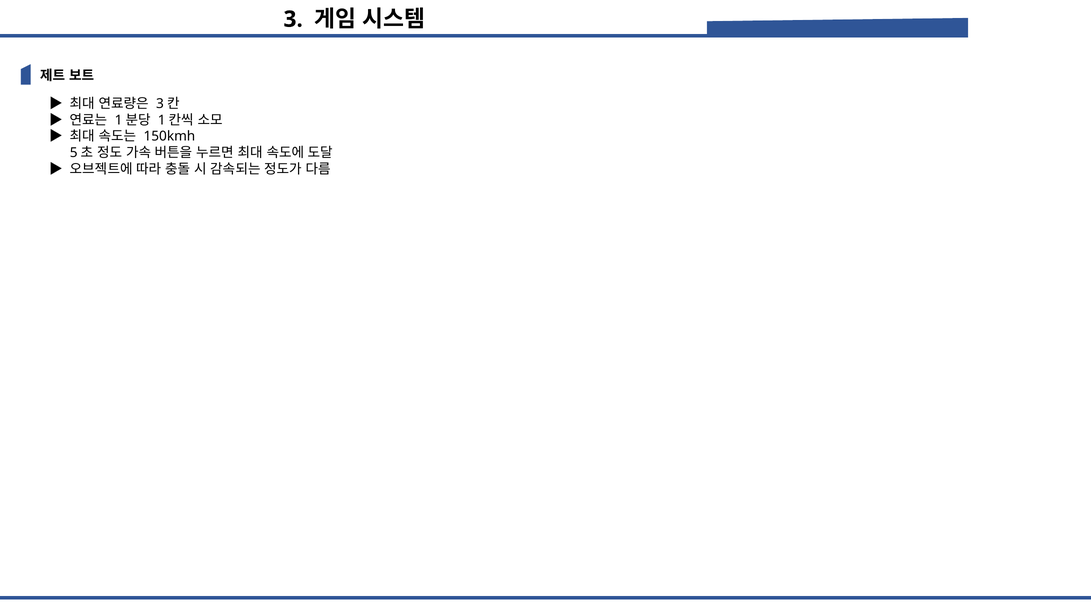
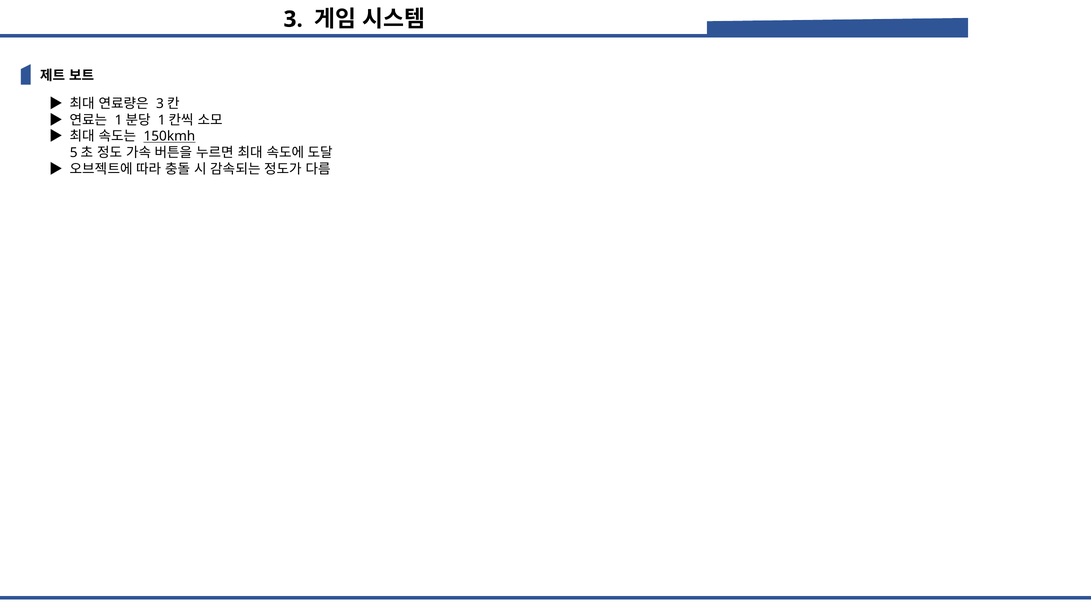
150kmh underline: none -> present
